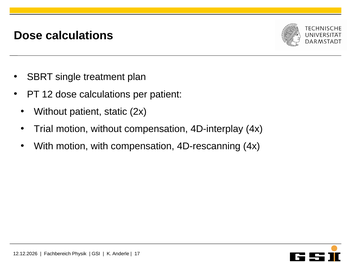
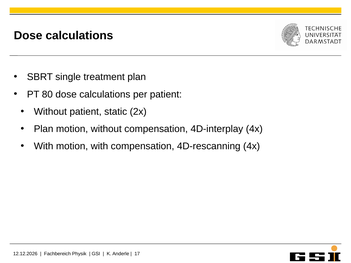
12: 12 -> 80
Trial at (44, 129): Trial -> Plan
